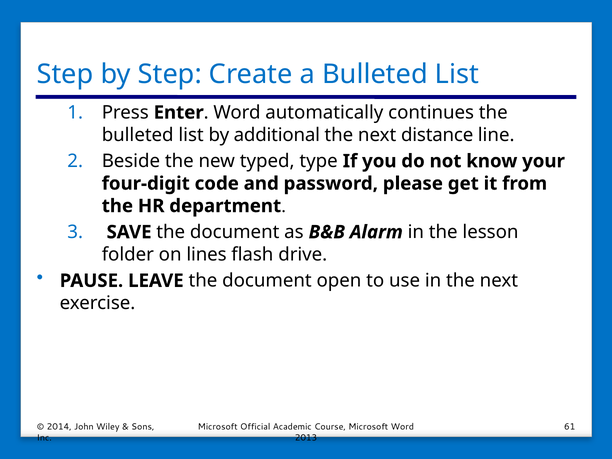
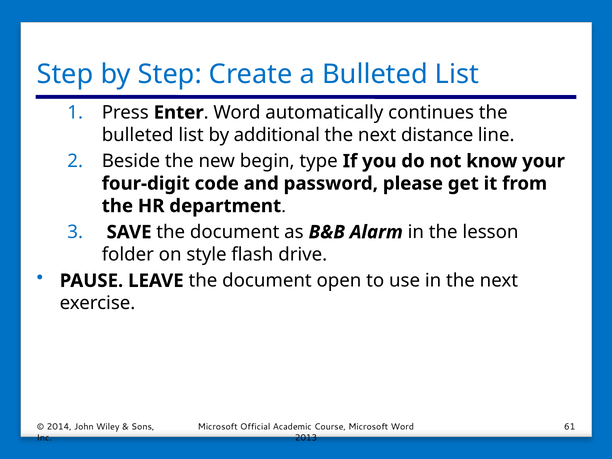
typed: typed -> begin
lines: lines -> style
